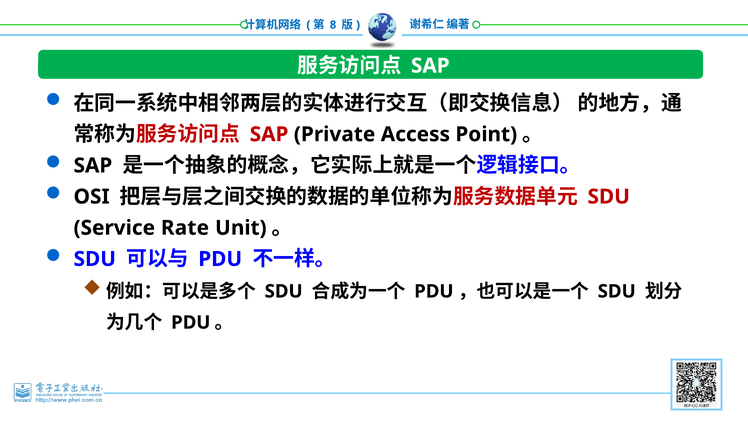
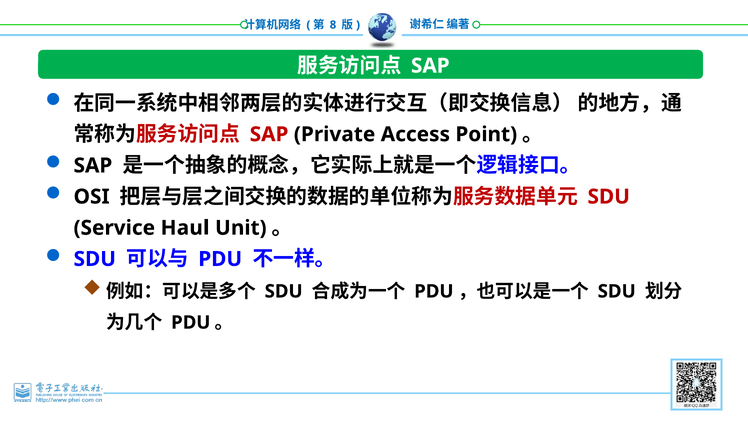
Rate: Rate -> Haul
